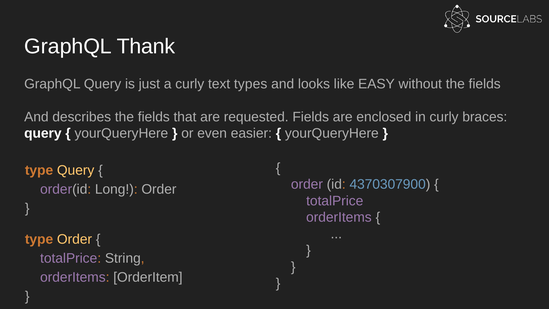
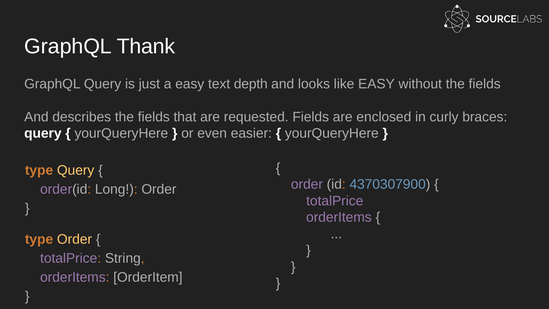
a curly: curly -> easy
types: types -> depth
